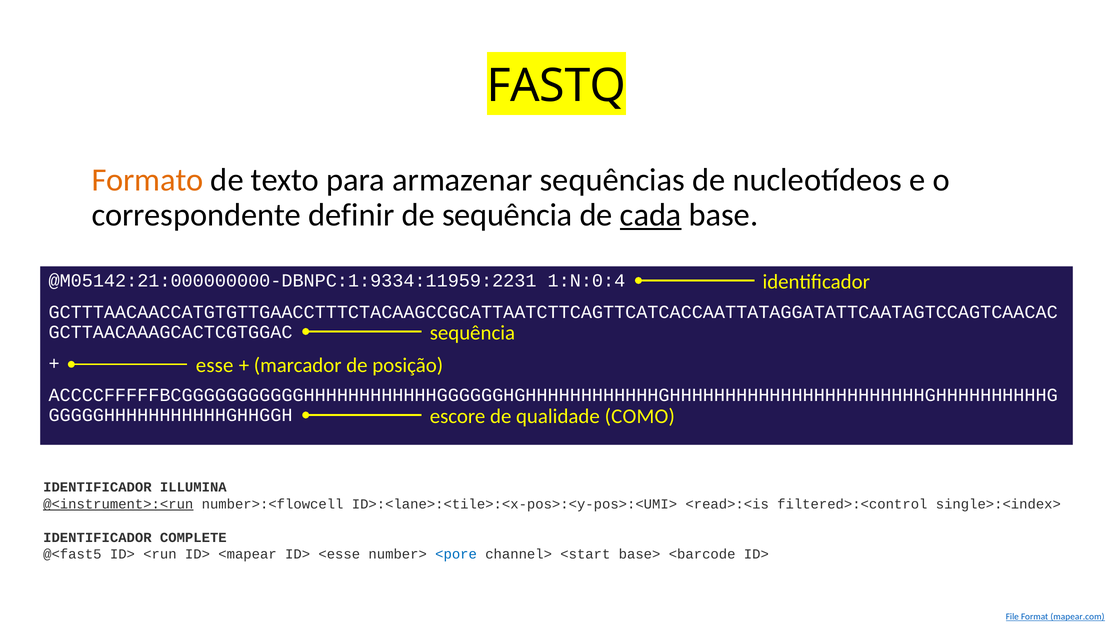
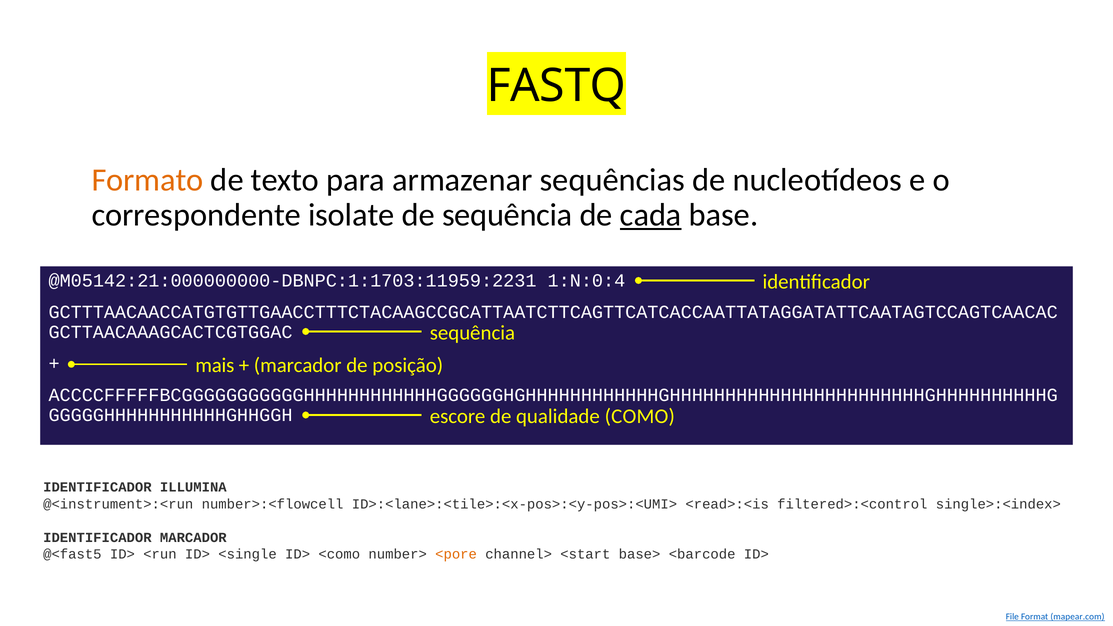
definir: definir -> isolate
@M05142:21:000000000-DBNPC:1:9334:11959:2231: @M05142:21:000000000-DBNPC:1:9334:11959:2231 -> @M05142:21:000000000-DBNPC:1:1703:11959:2231
esse: esse -> mais
@<instrument>:<run underline: present -> none
IDENTIFICADOR COMPLETE: COMPLETE -> MARCADOR
<mapear: <mapear -> <single
<esse: <esse -> <como
<pore colour: blue -> orange
